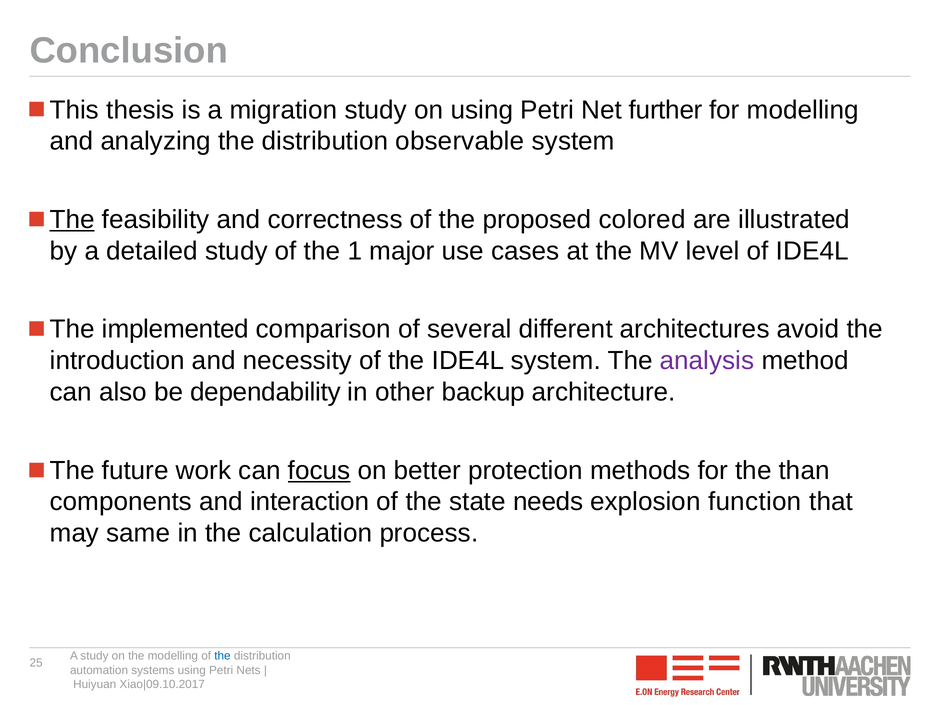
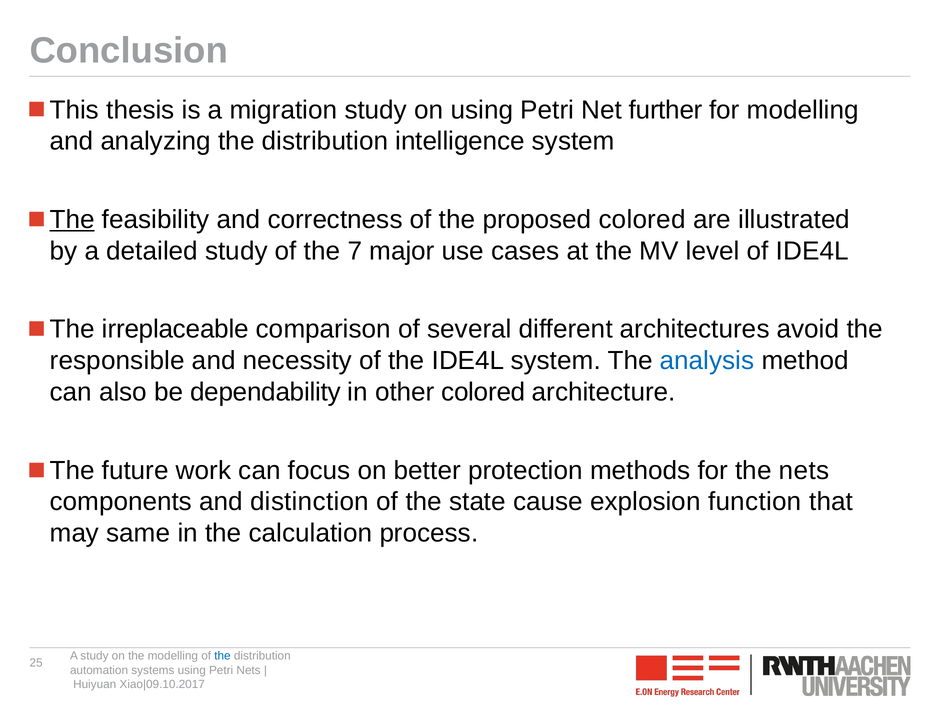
observable: observable -> intelligence
1: 1 -> 7
implemented: implemented -> irreplaceable
introduction: introduction -> responsible
analysis colour: purple -> blue
other backup: backup -> colored
focus underline: present -> none
the than: than -> nets
interaction: interaction -> distinction
needs: needs -> cause
